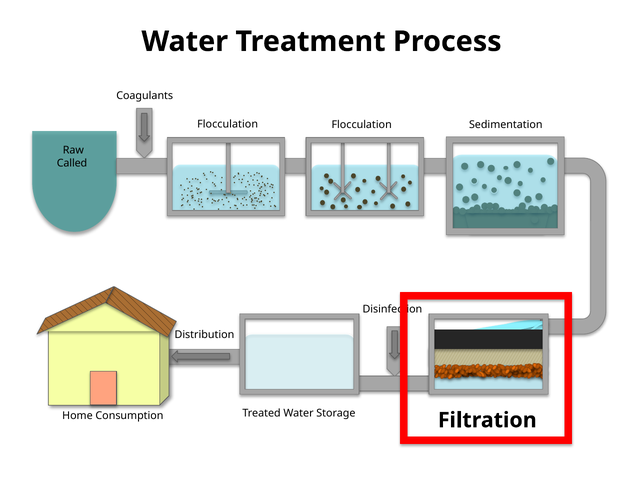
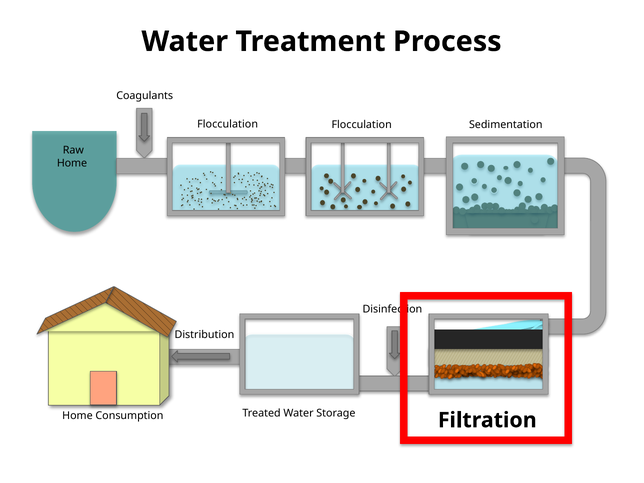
Called at (72, 163): Called -> Home
